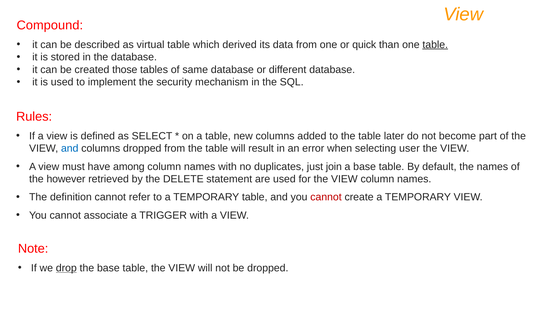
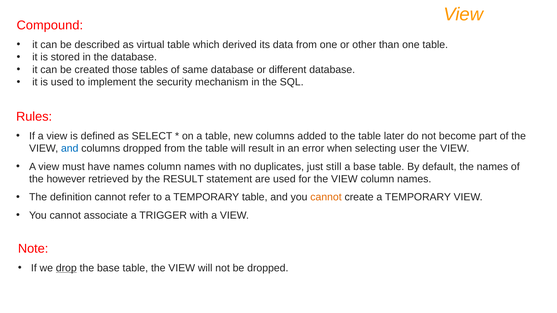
quick: quick -> other
table at (435, 45) underline: present -> none
have among: among -> names
join: join -> still
the DELETE: DELETE -> RESULT
cannot at (326, 197) colour: red -> orange
